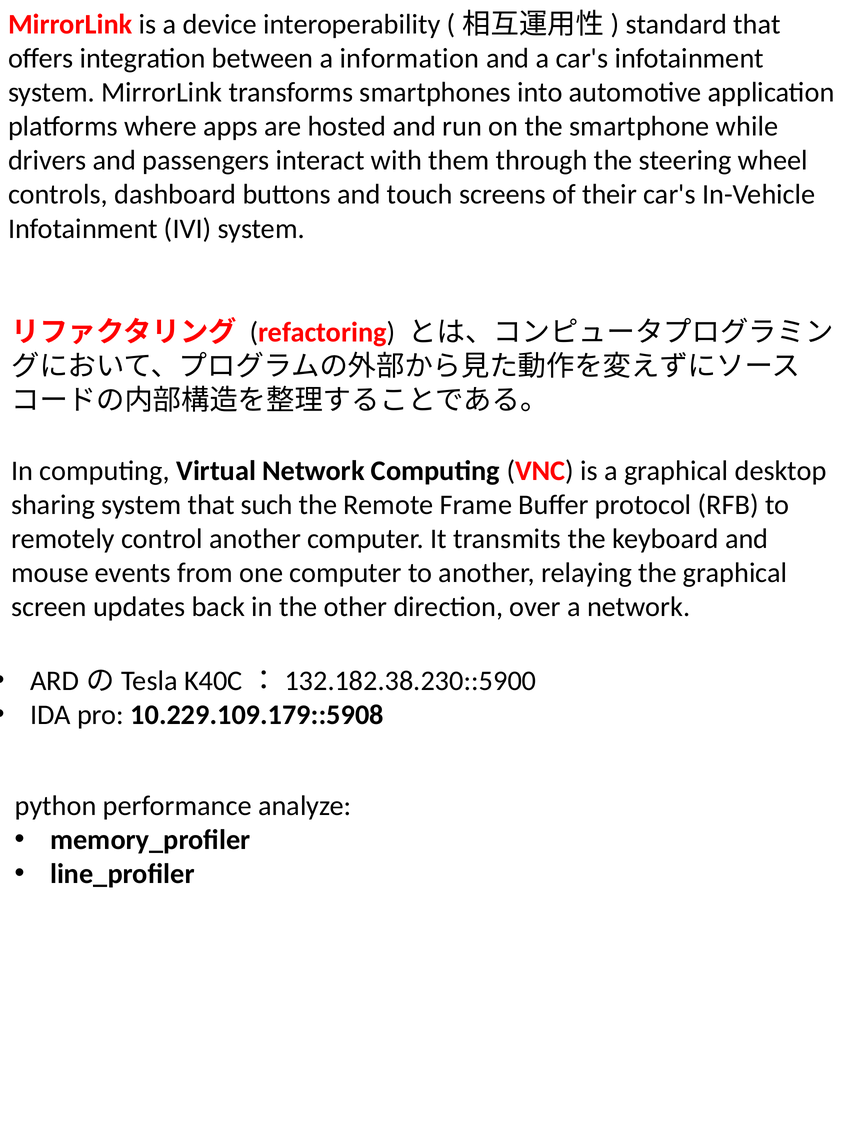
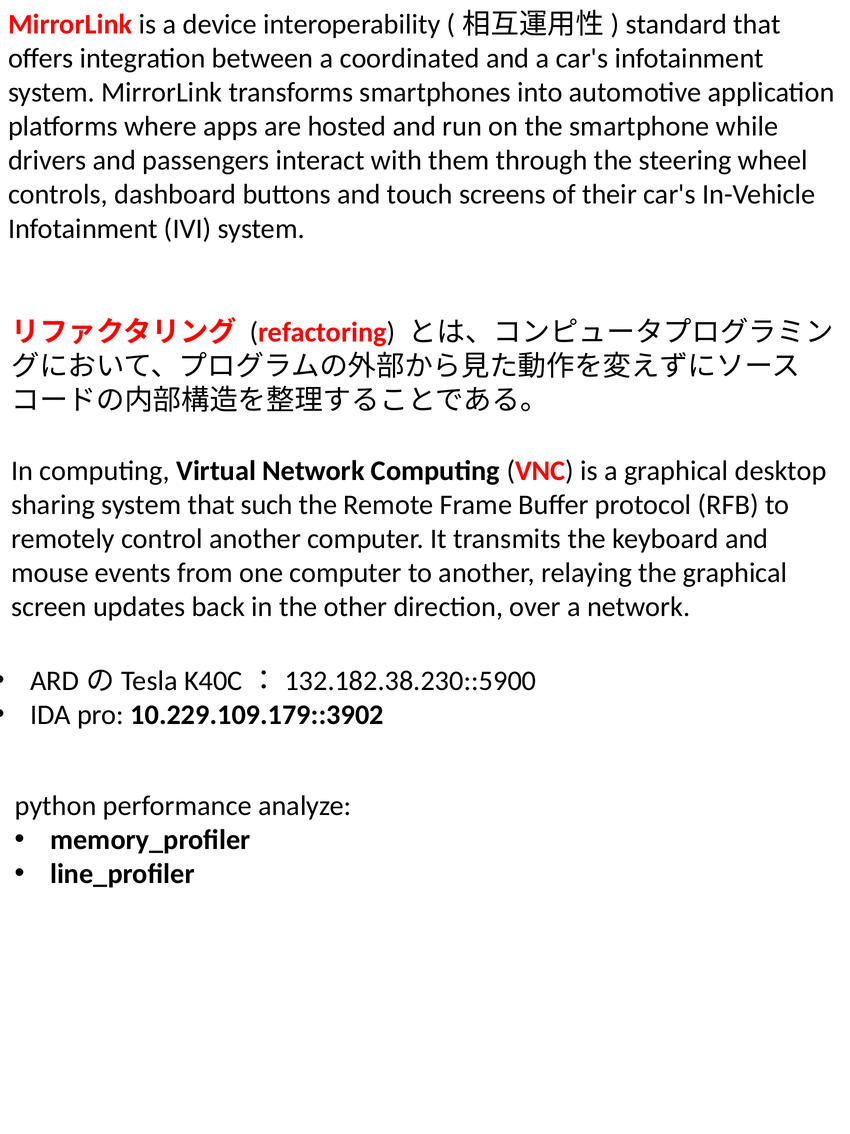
information: information -> coordinated
10.229.109.179::5908: 10.229.109.179::5908 -> 10.229.109.179::3902
